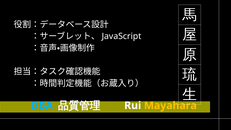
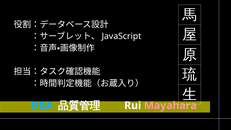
Mayahara colour: yellow -> pink
